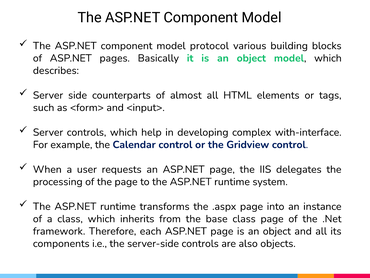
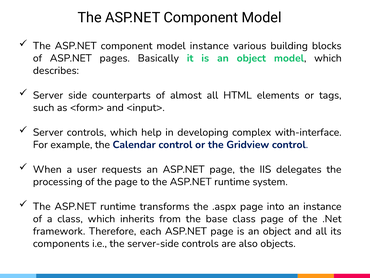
model protocol: protocol -> instance
